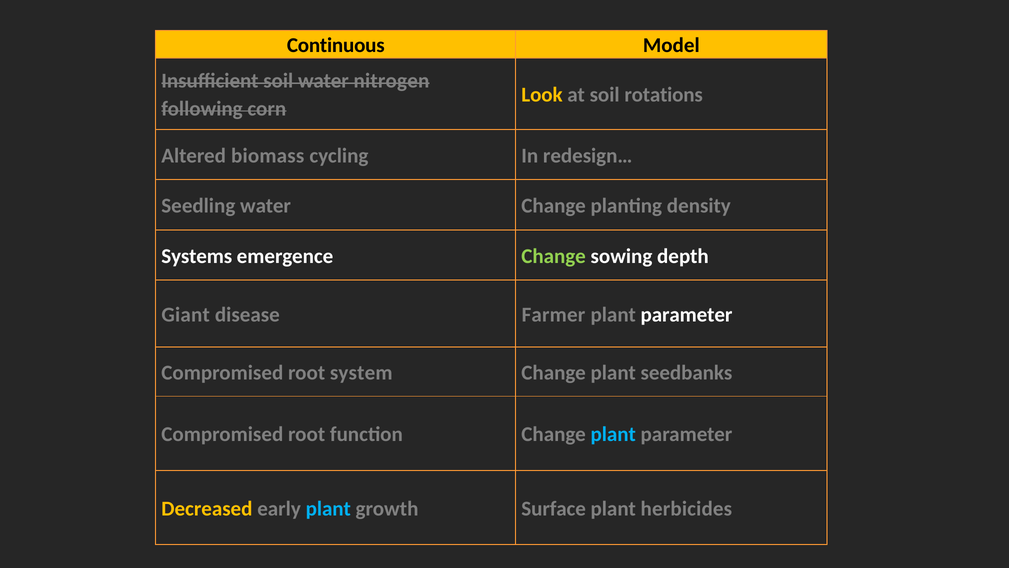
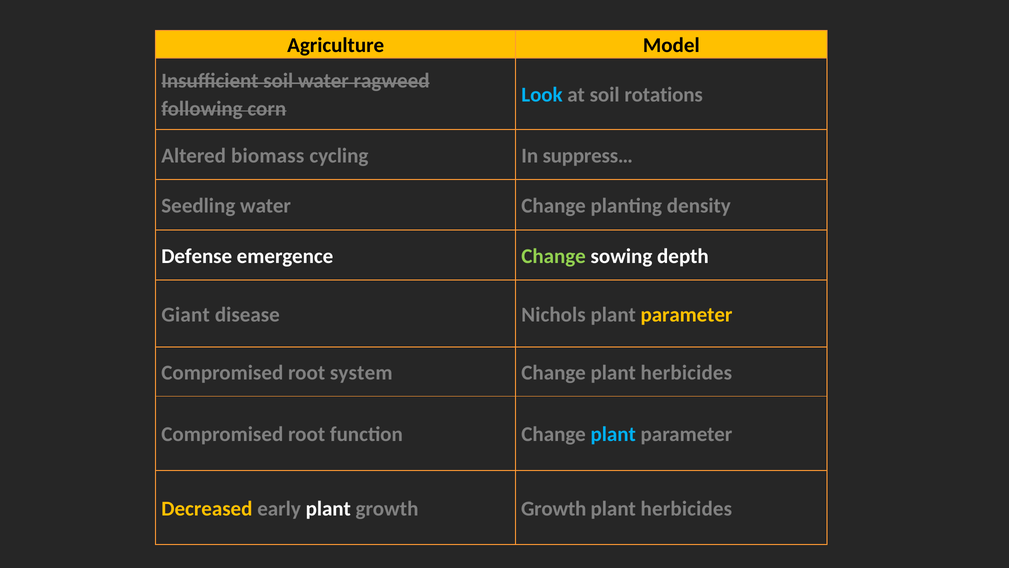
Continuous: Continuous -> Agriculture
nitrogen: nitrogen -> ragweed
Look colour: yellow -> light blue
redesign…: redesign… -> suppress…
Systems: Systems -> Defense
Farmer: Farmer -> Nichols
parameter at (686, 314) colour: white -> yellow
Change plant seedbanks: seedbanks -> herbicides
plant at (328, 508) colour: light blue -> white
growth Surface: Surface -> Growth
